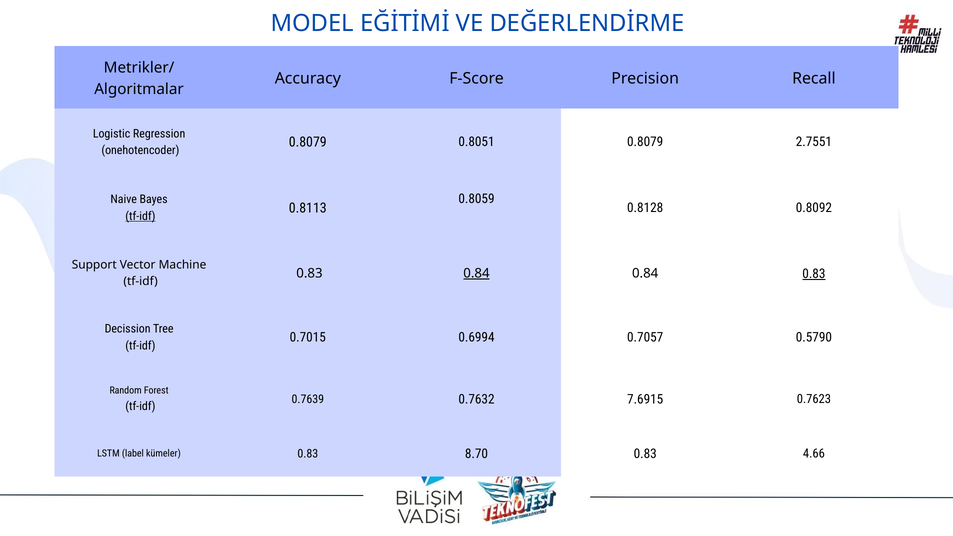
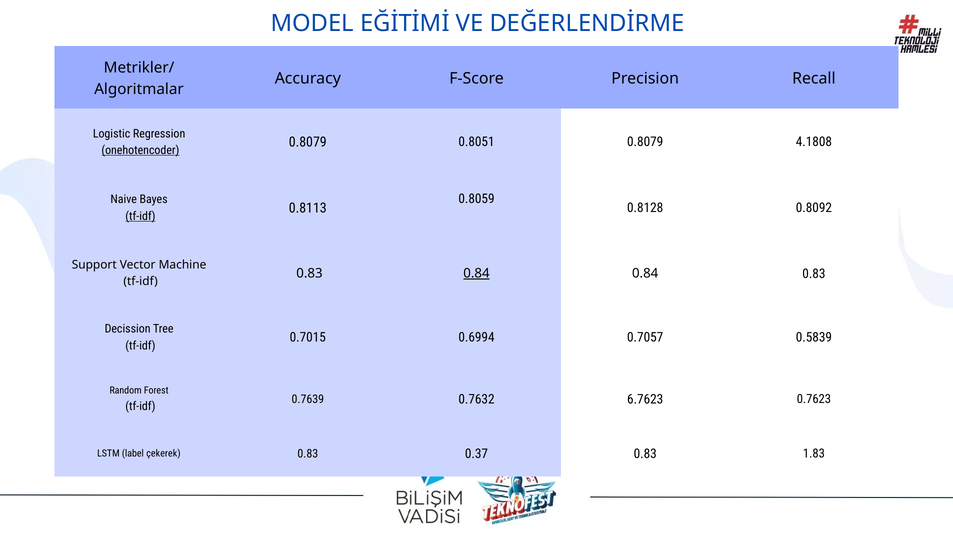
2.7551: 2.7551 -> 4.1808
onehotencoder underline: none -> present
0.83 at (814, 274) underline: present -> none
0.5790: 0.5790 -> 0.5839
7.6915: 7.6915 -> 6.7623
kümeler: kümeler -> çekerek
8.70: 8.70 -> 0.37
4.66: 4.66 -> 1.83
